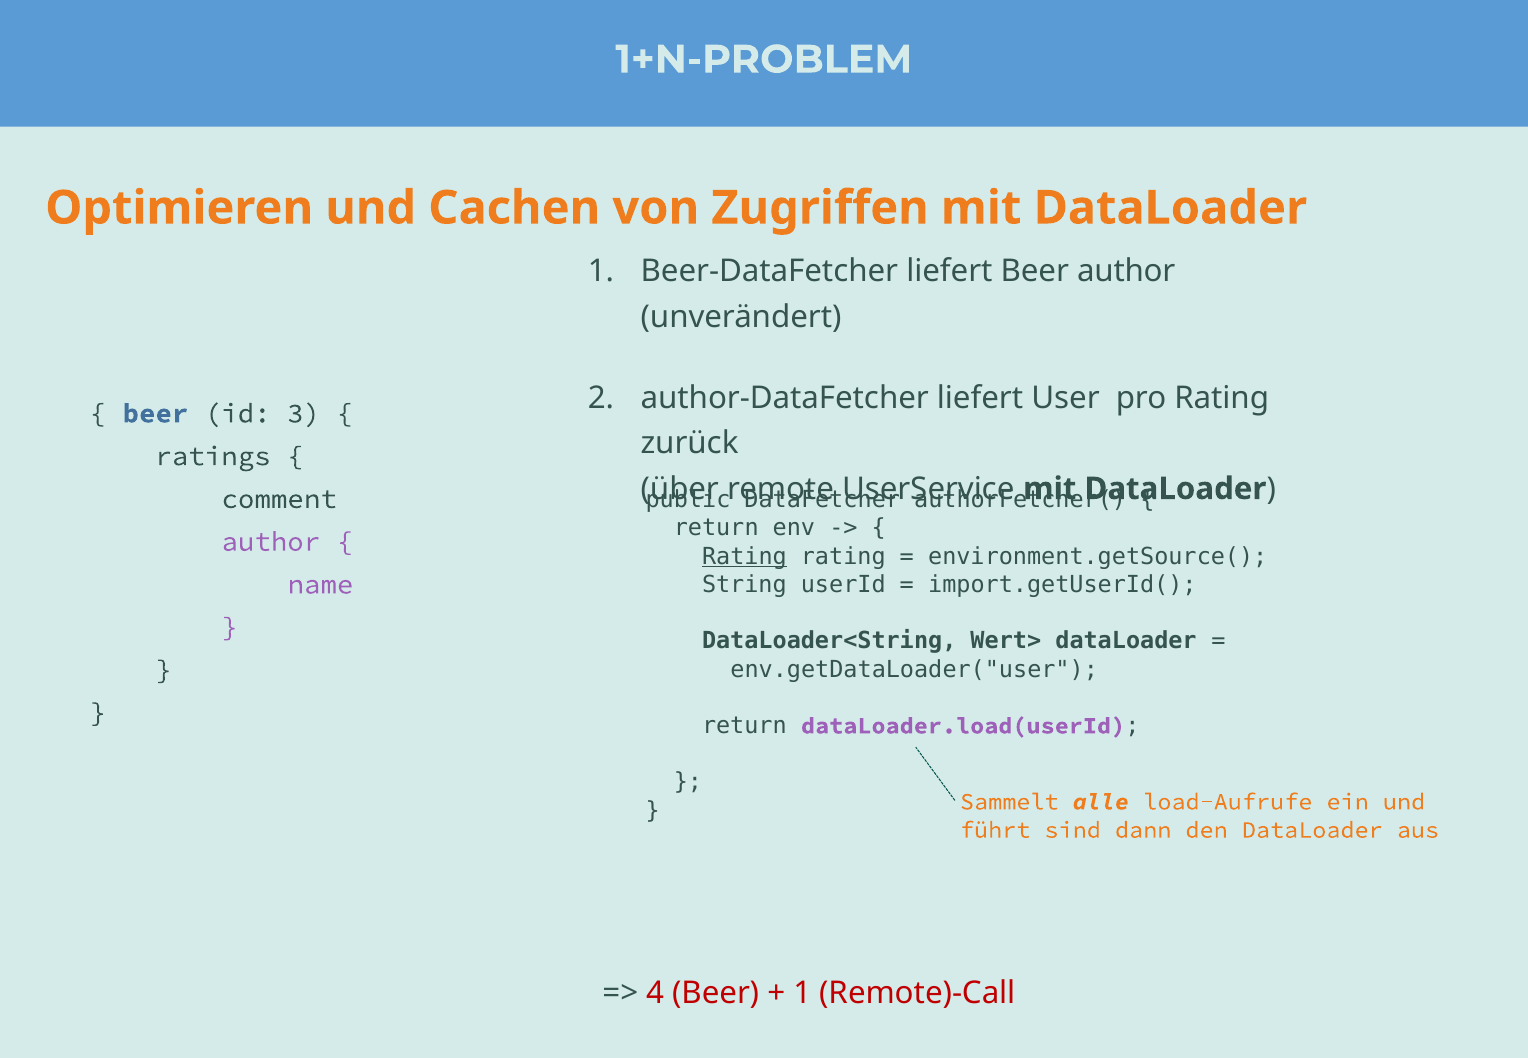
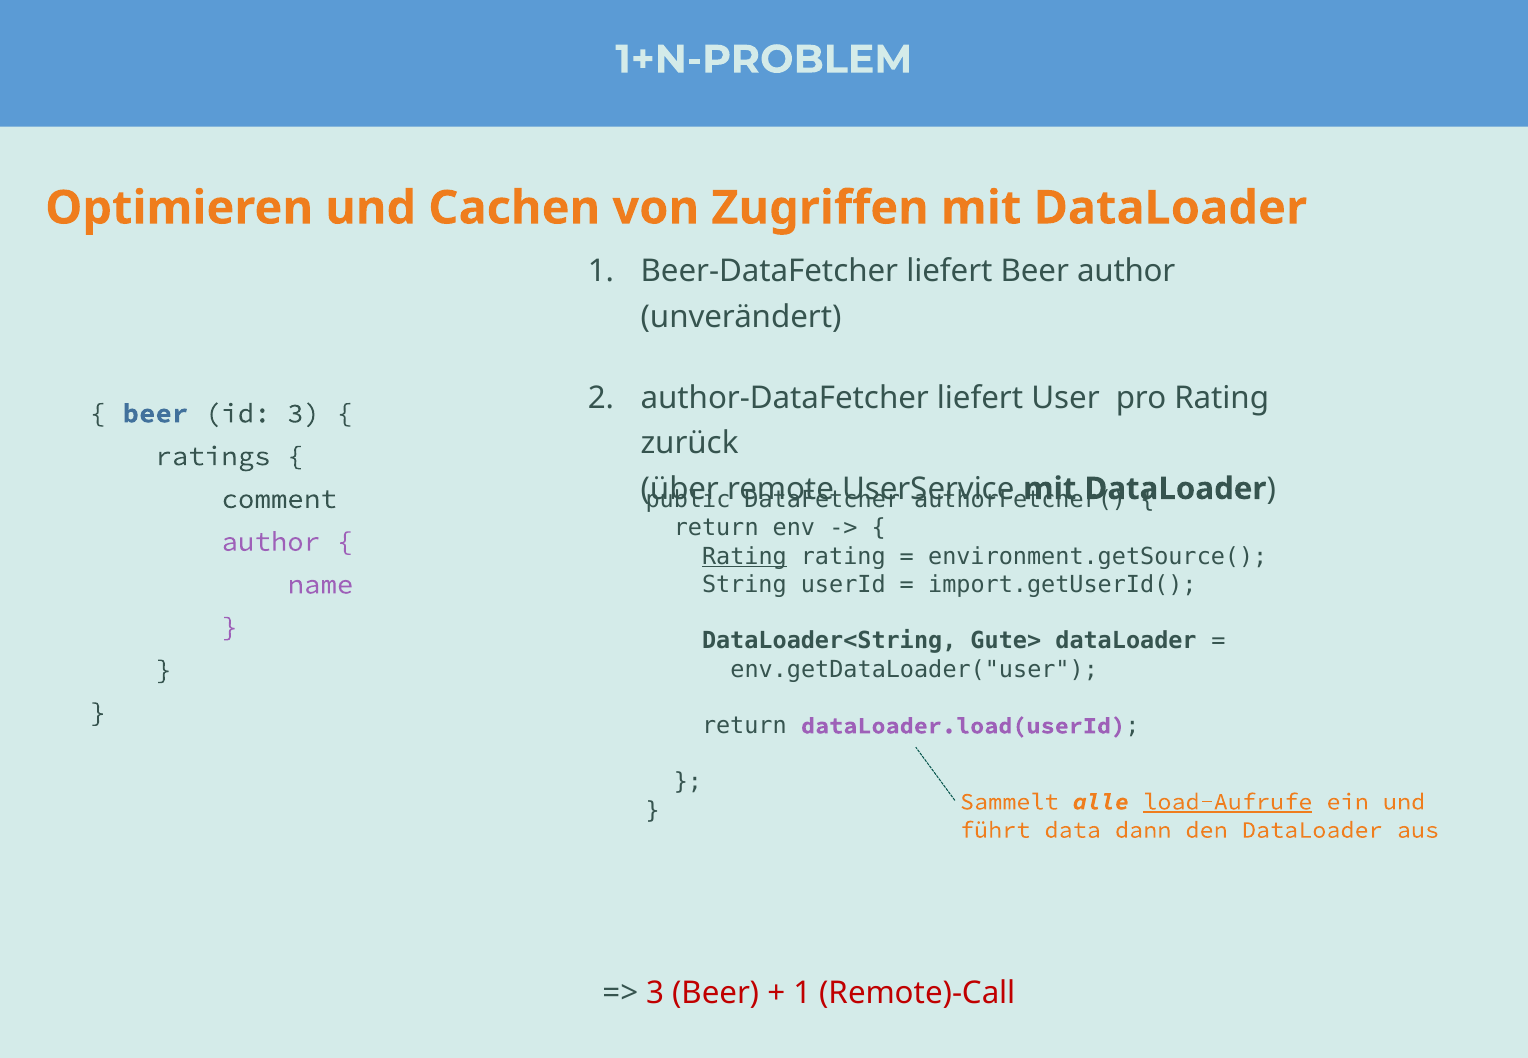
Wert>: Wert> -> Gute>
load-Aufrufe underline: none -> present
sind: sind -> data
4 at (655, 993): 4 -> 3
